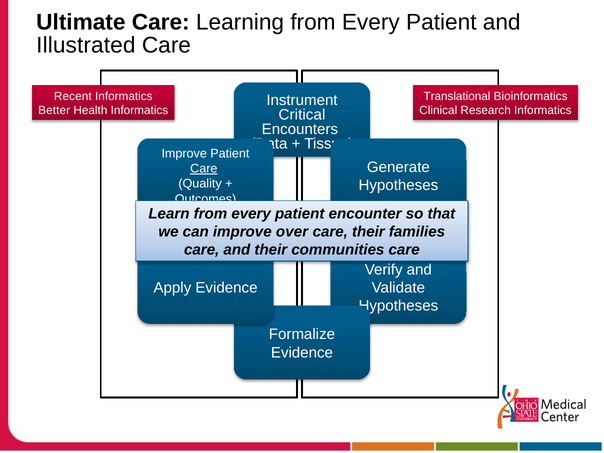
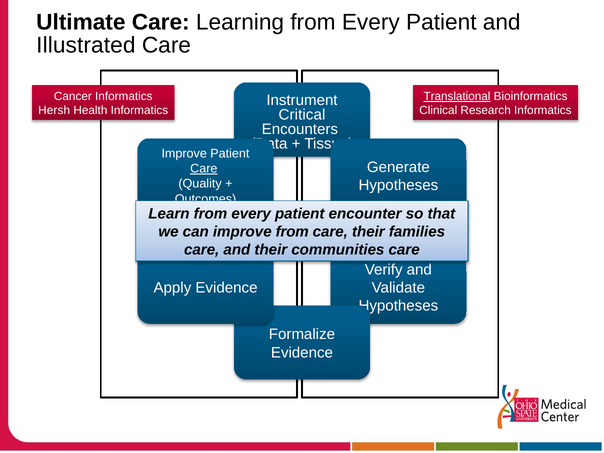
Recent: Recent -> Cancer
Translational underline: none -> present
Better: Better -> Hersh
improve over: over -> from
